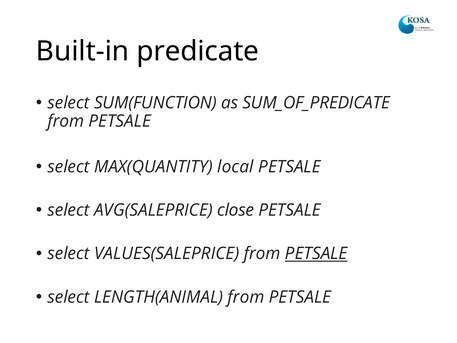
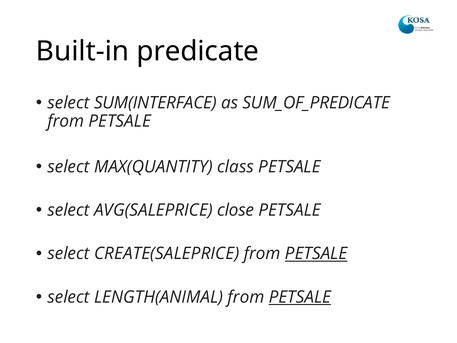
SUM(FUNCTION: SUM(FUNCTION -> SUM(INTERFACE
local: local -> class
VALUES(SALEPRICE: VALUES(SALEPRICE -> CREATE(SALEPRICE
PETSALE at (300, 297) underline: none -> present
